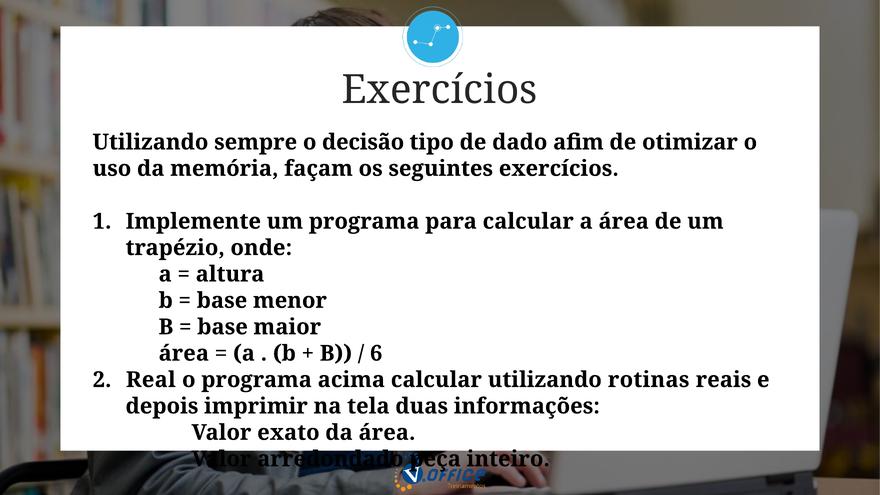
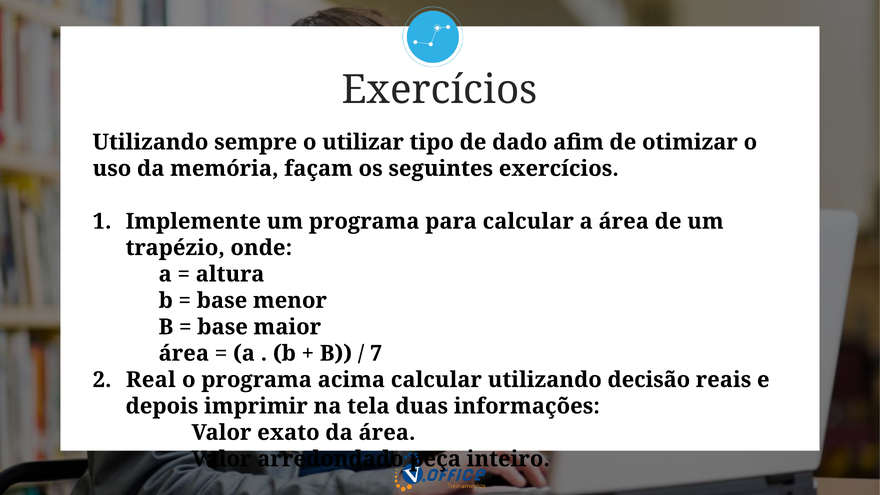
decisão: decisão -> utilizar
6: 6 -> 7
rotinas: rotinas -> decisão
